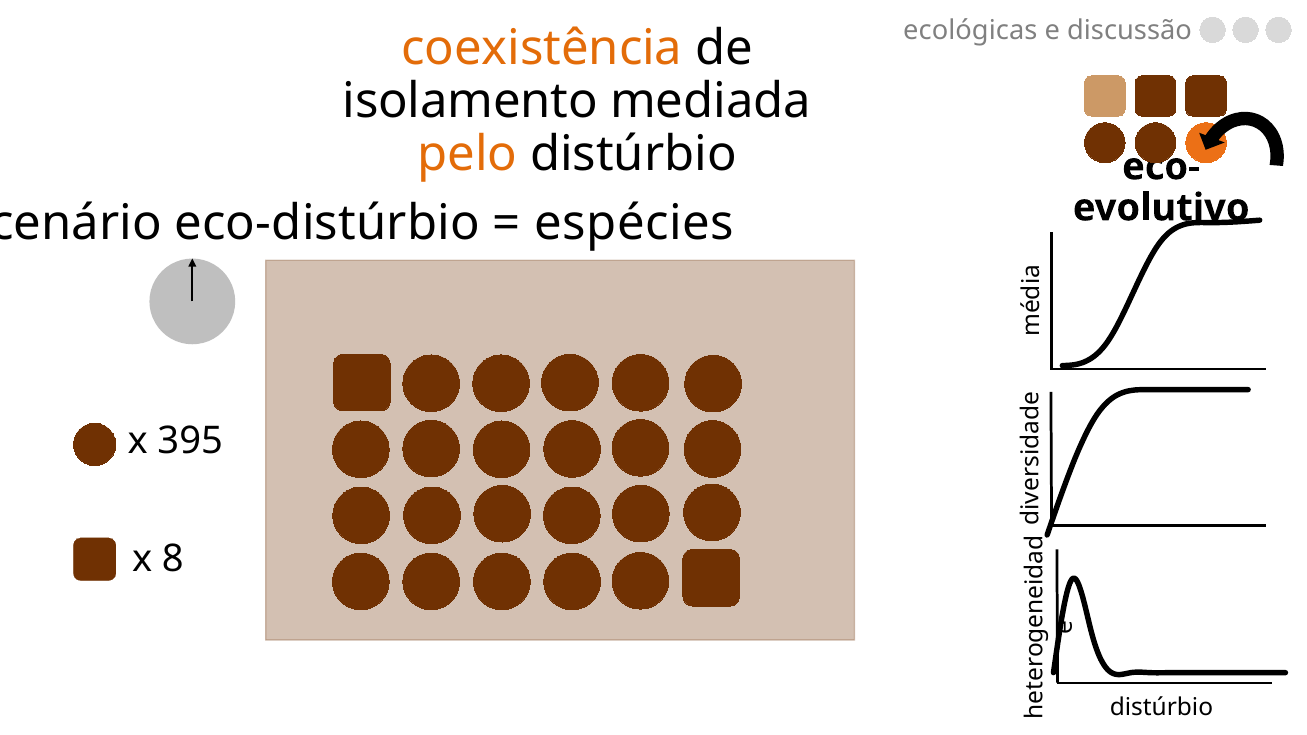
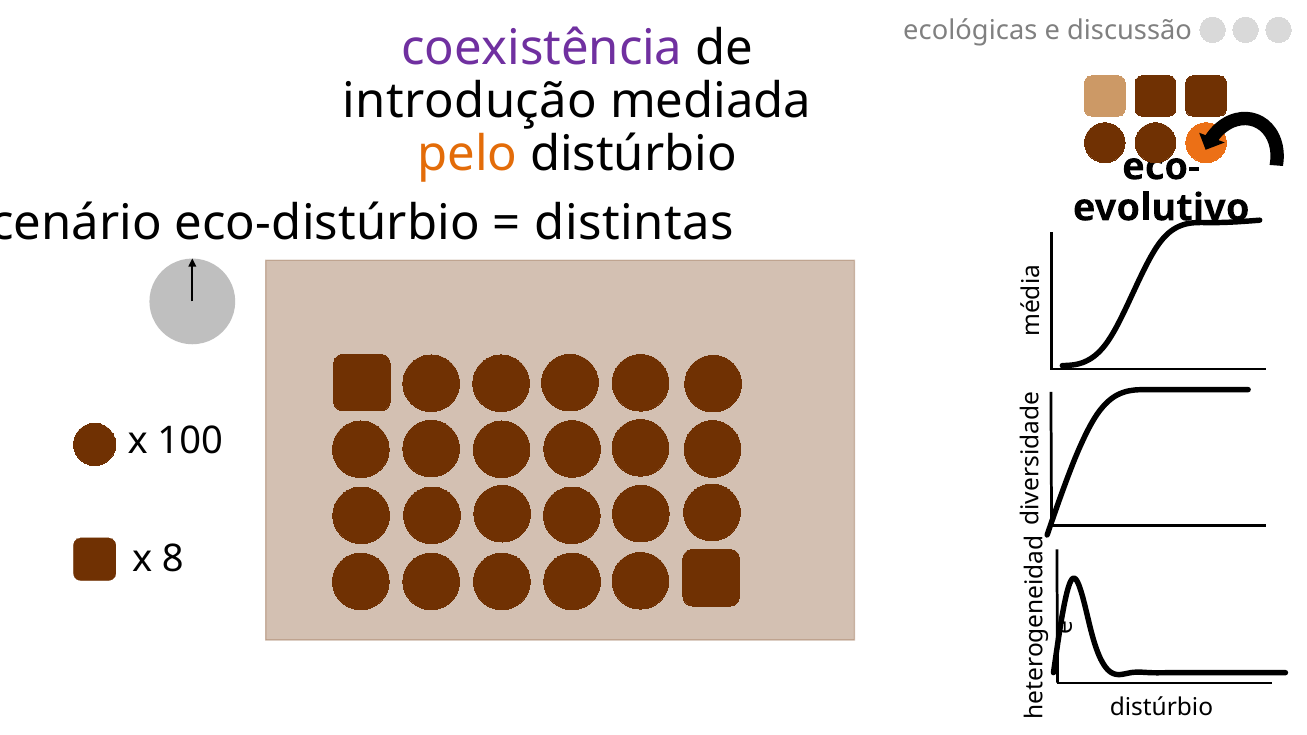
coexistência colour: orange -> purple
isolamento: isolamento -> introdução
espécies: espécies -> distintas
395: 395 -> 100
